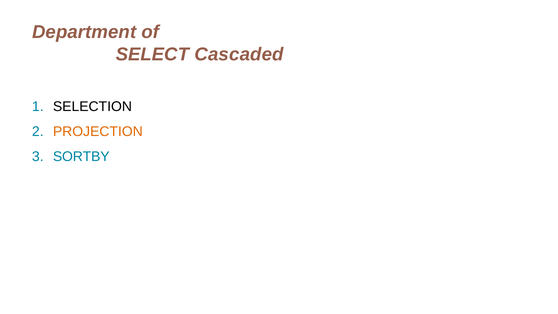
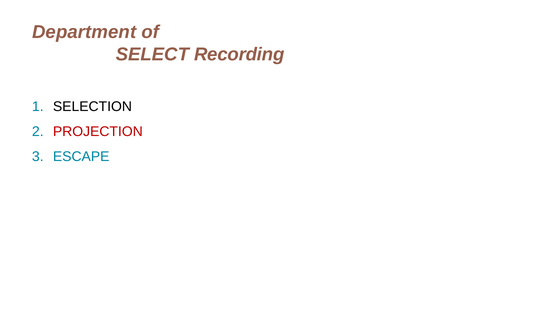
Cascaded: Cascaded -> Recording
PROJECTION colour: orange -> red
SORTBY: SORTBY -> ESCAPE
